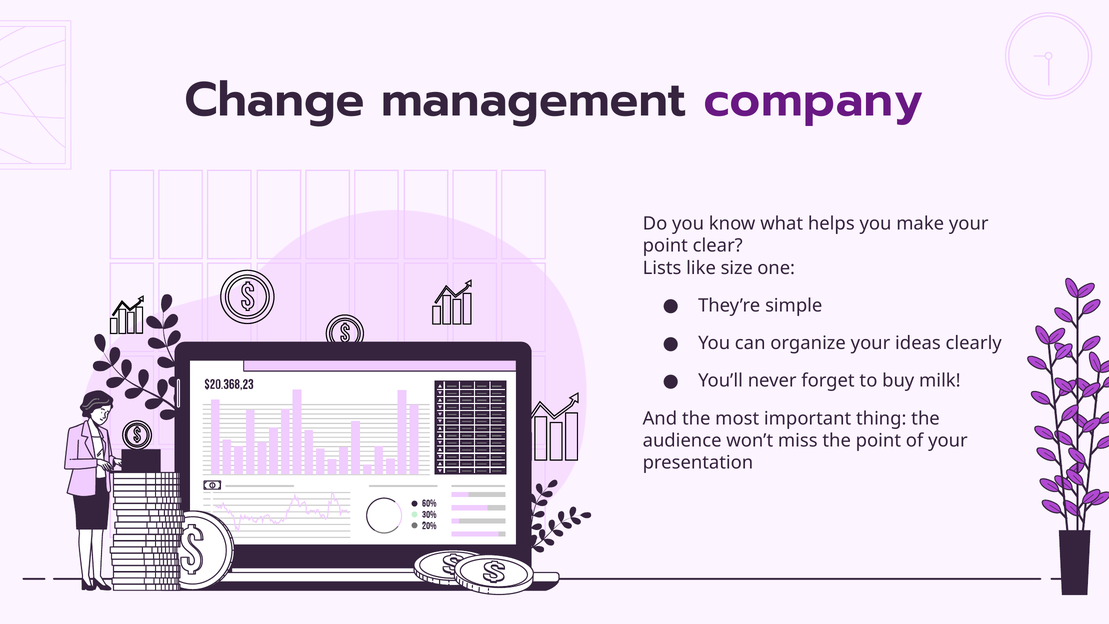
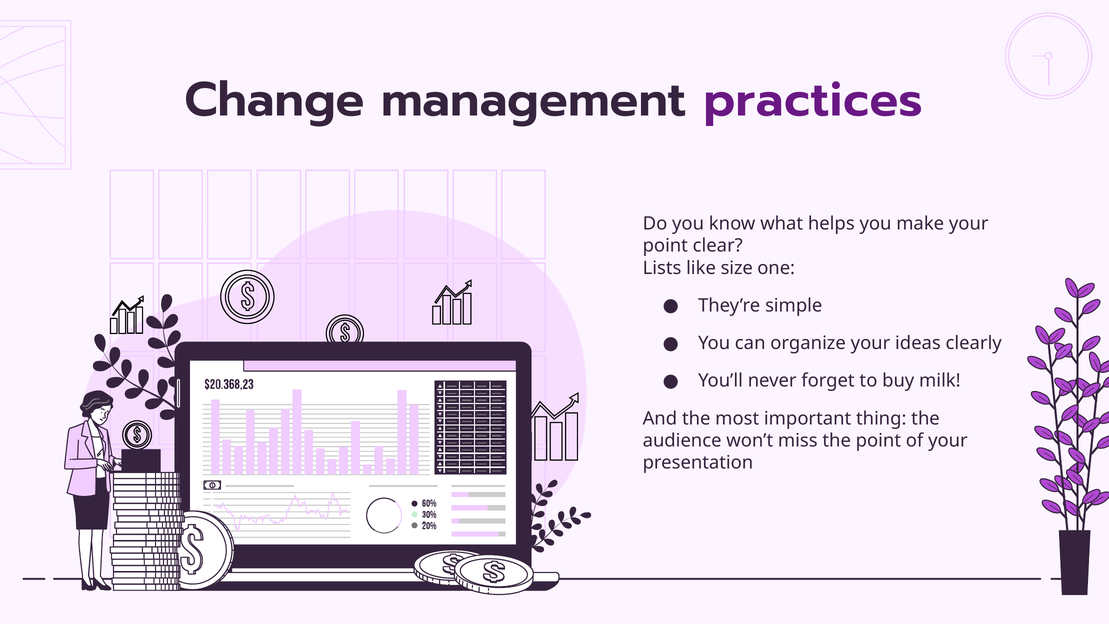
company: company -> practices
